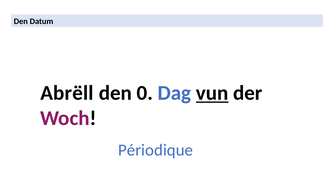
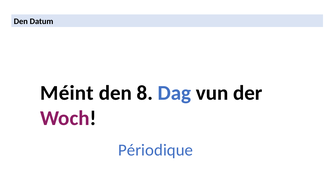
Abrëll: Abrëll -> Méint
0: 0 -> 8
vun underline: present -> none
